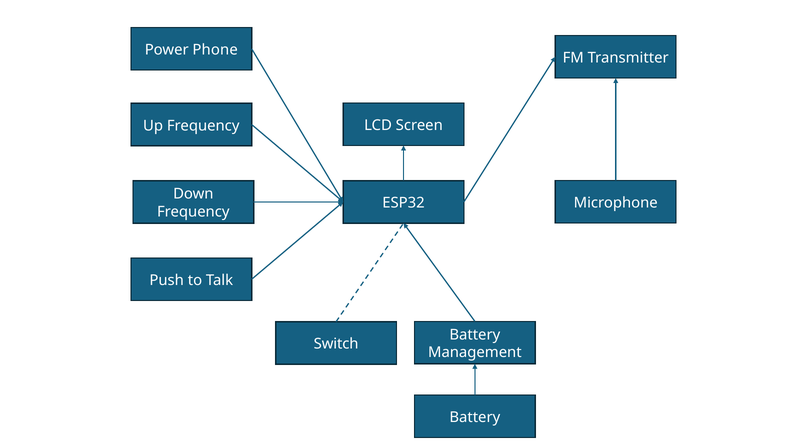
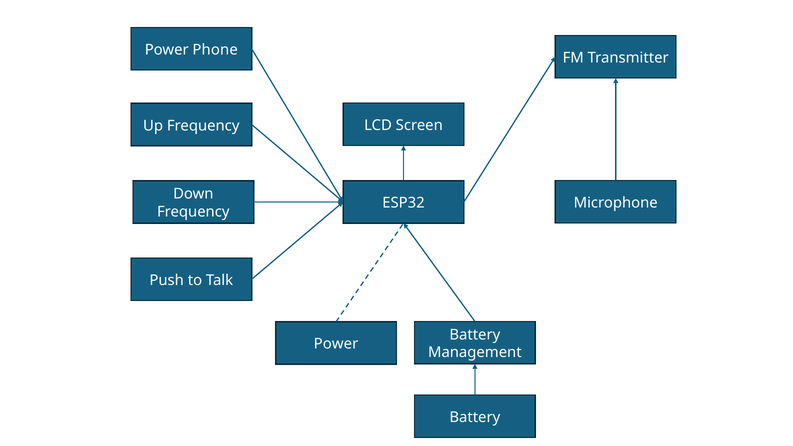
Switch at (336, 344): Switch -> Power
